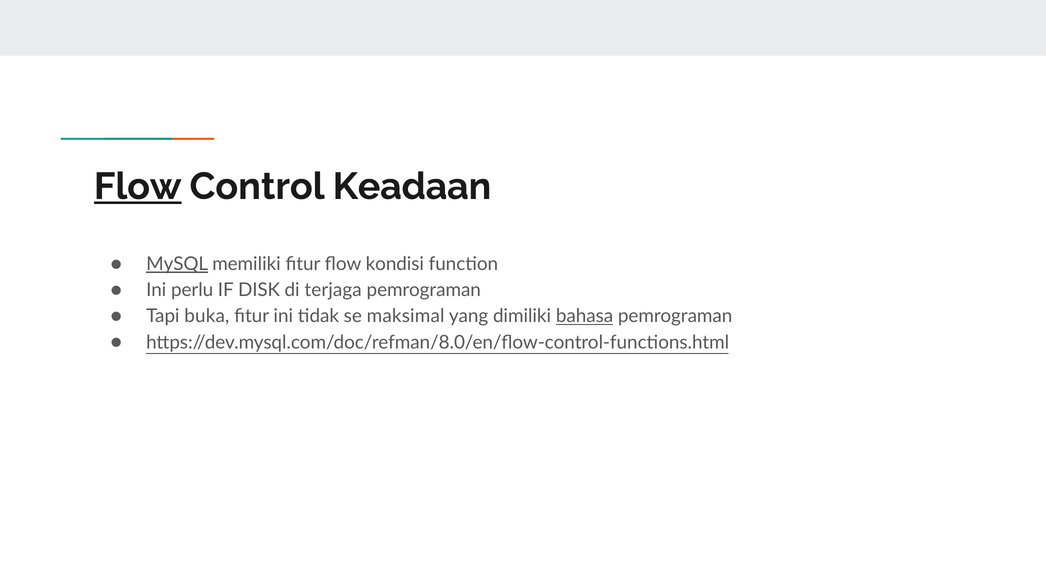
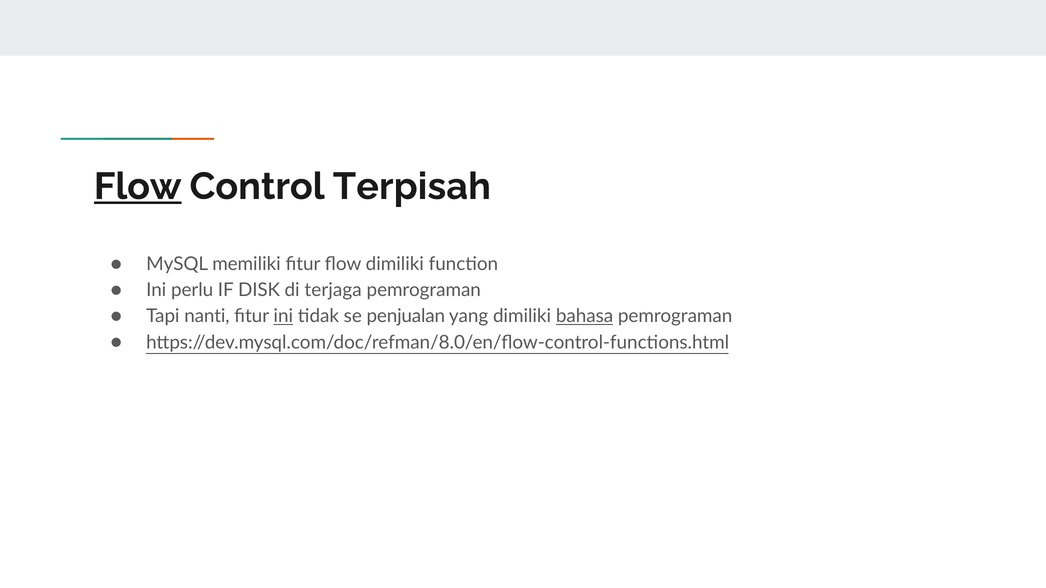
Keadaan: Keadaan -> Terpisah
MySQL underline: present -> none
flow kondisi: kondisi -> dimiliki
buka: buka -> nanti
ini at (283, 316) underline: none -> present
maksimal: maksimal -> penjualan
